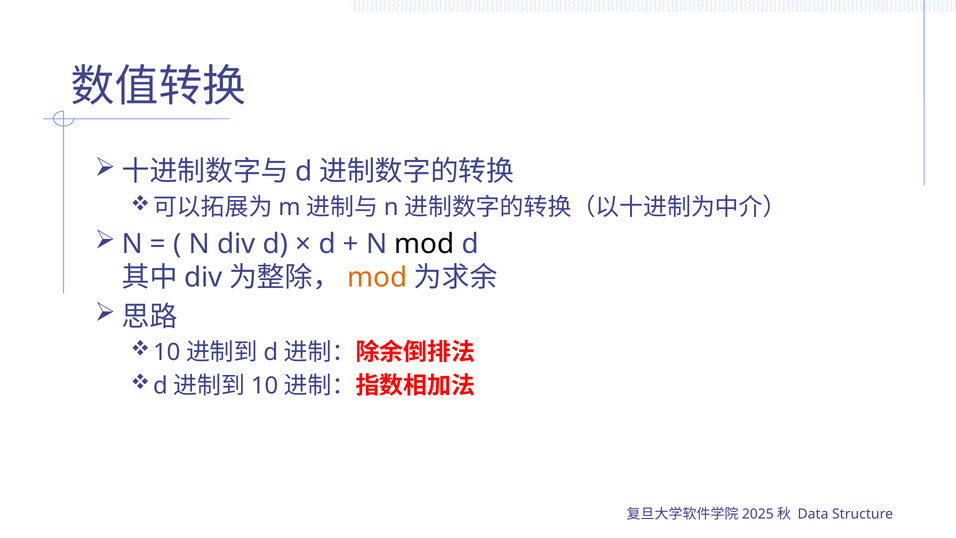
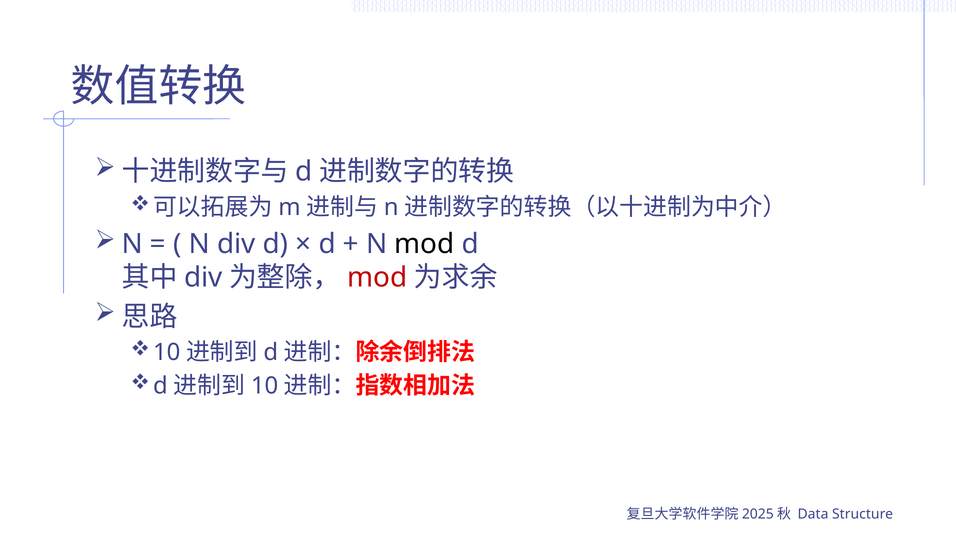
mod at (377, 278) colour: orange -> red
